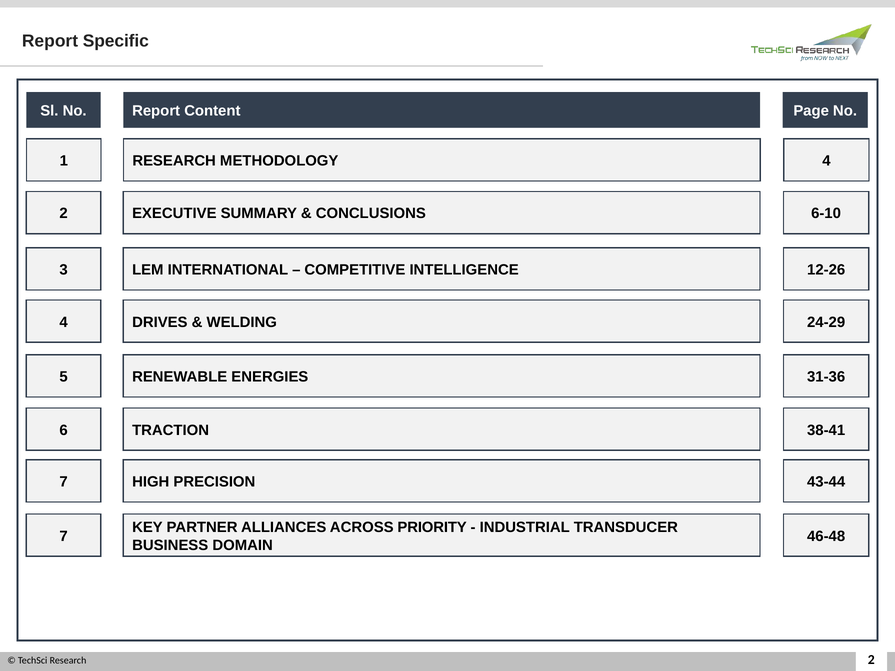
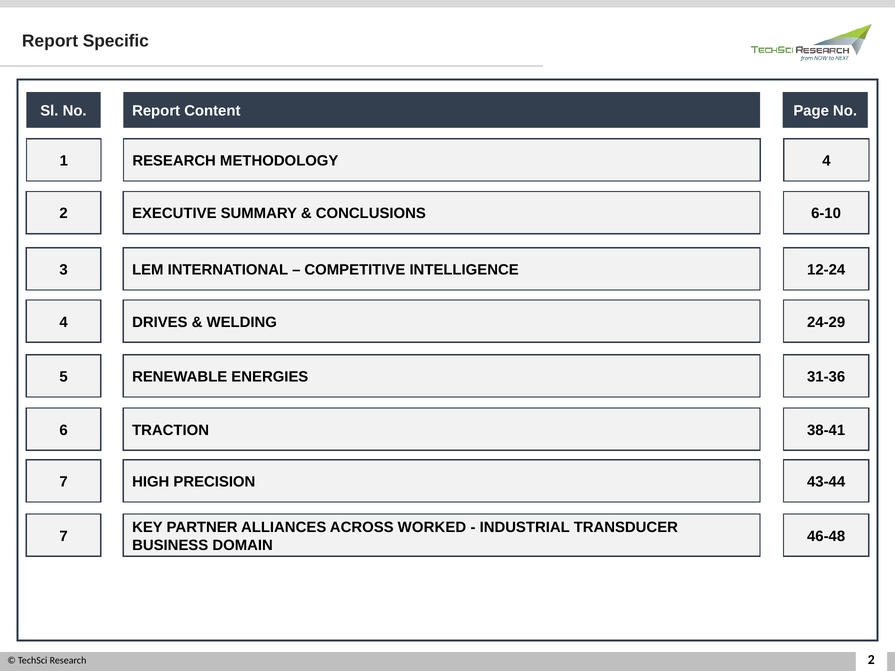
12-26: 12-26 -> 12-24
PRIORITY: PRIORITY -> WORKED
